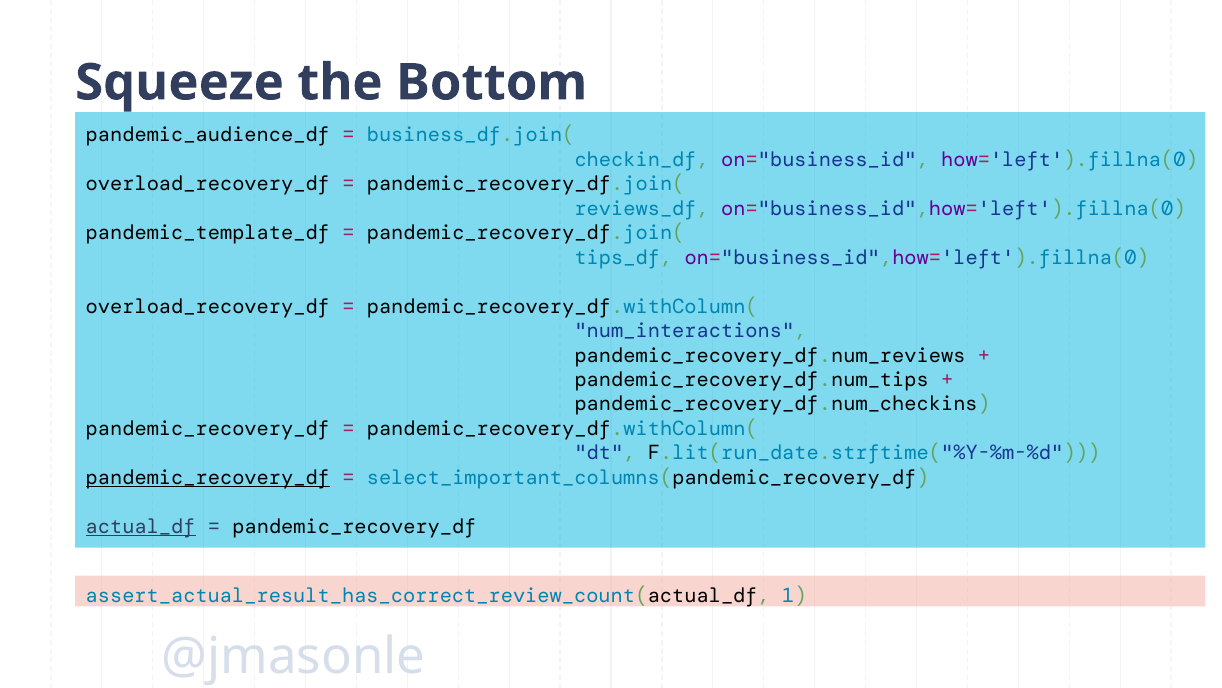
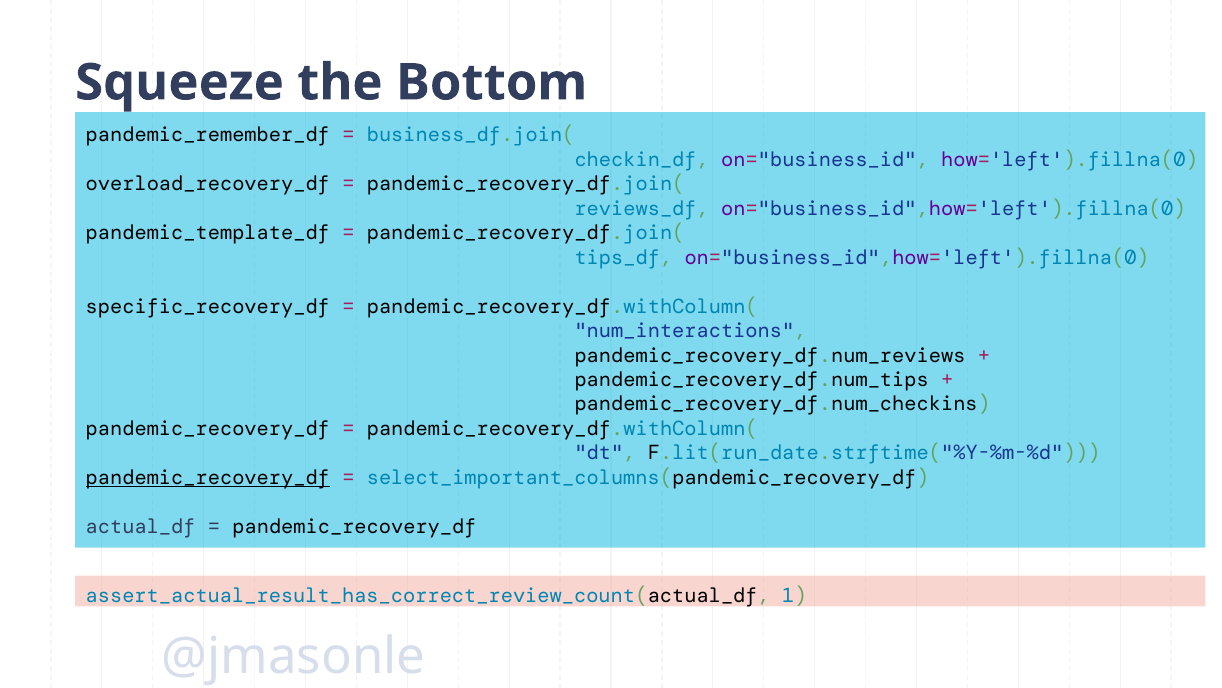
pandemic_audience_df: pandemic_audience_df -> pandemic_remember_df
overload_recovery_df at (208, 306): overload_recovery_df -> specific_recovery_df
actual_df underline: present -> none
